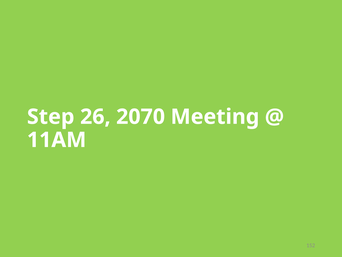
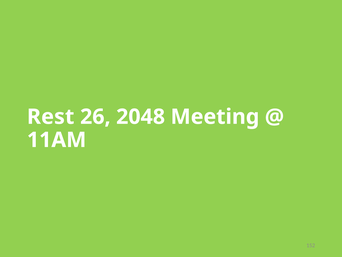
Step: Step -> Rest
2070: 2070 -> 2048
